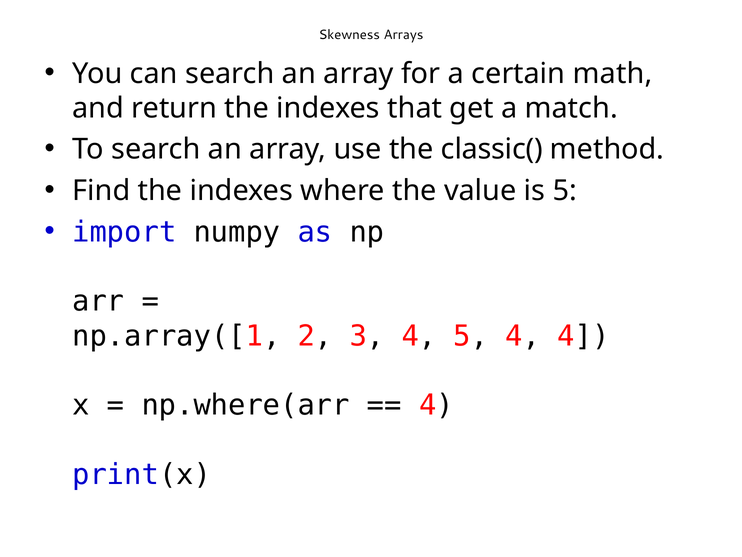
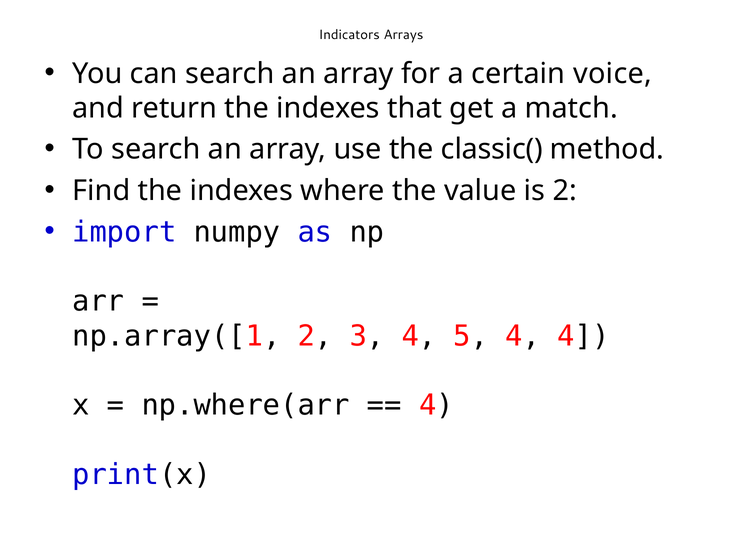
Skewness: Skewness -> Indicators
math: math -> voice
is 5: 5 -> 2
